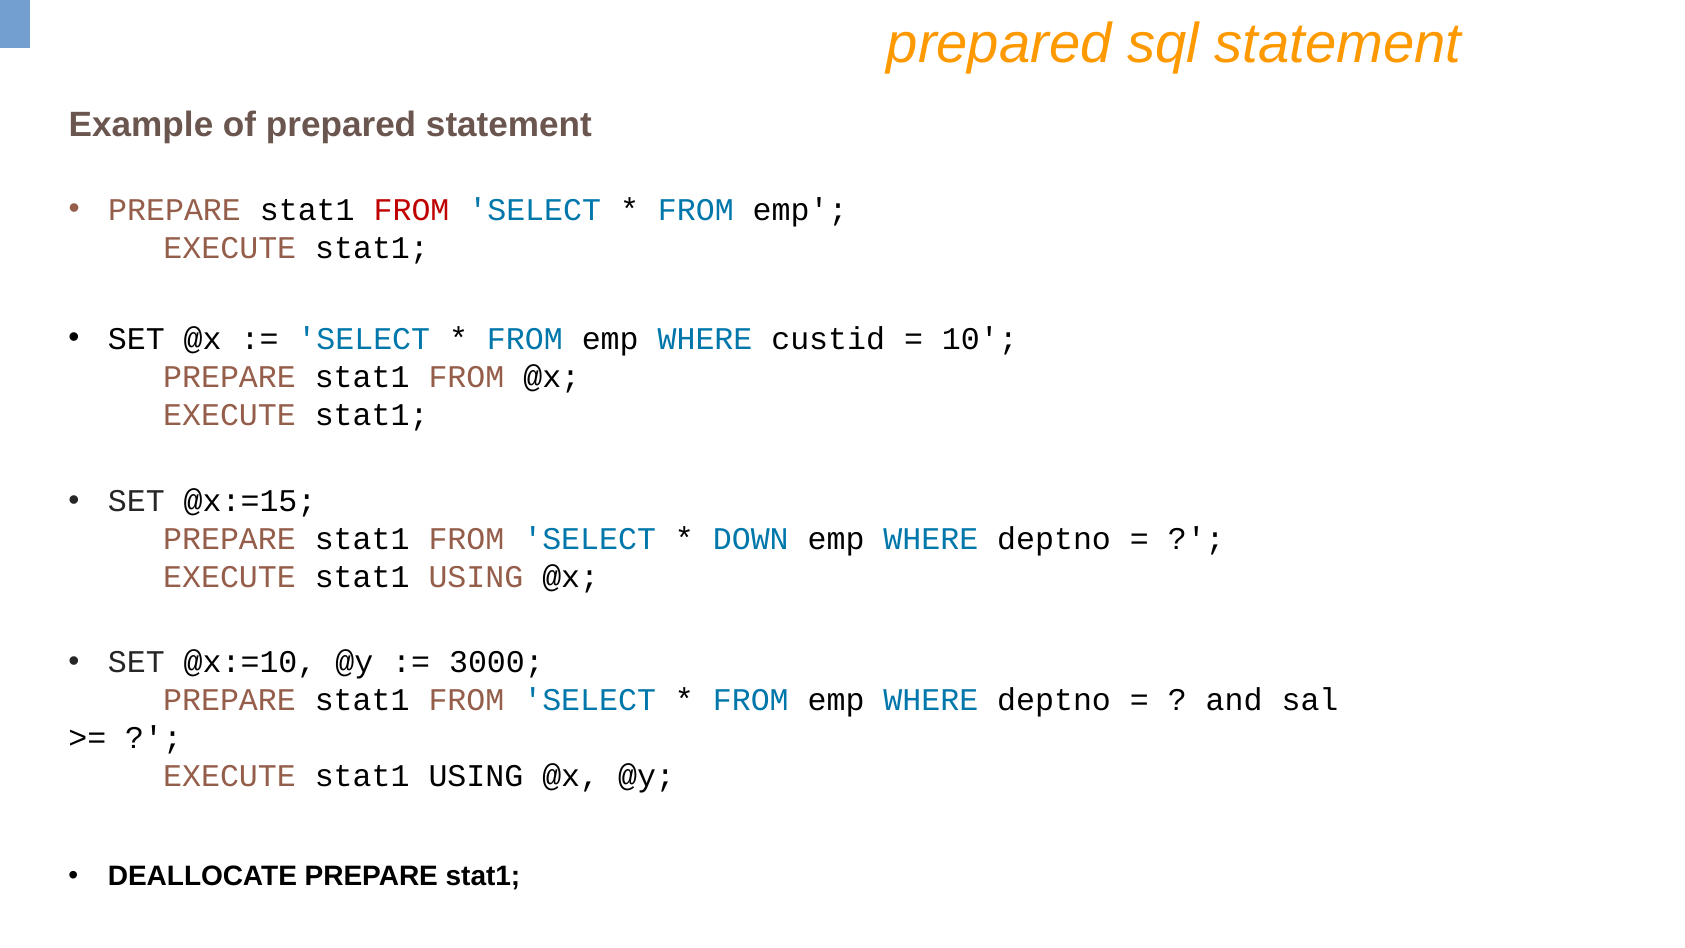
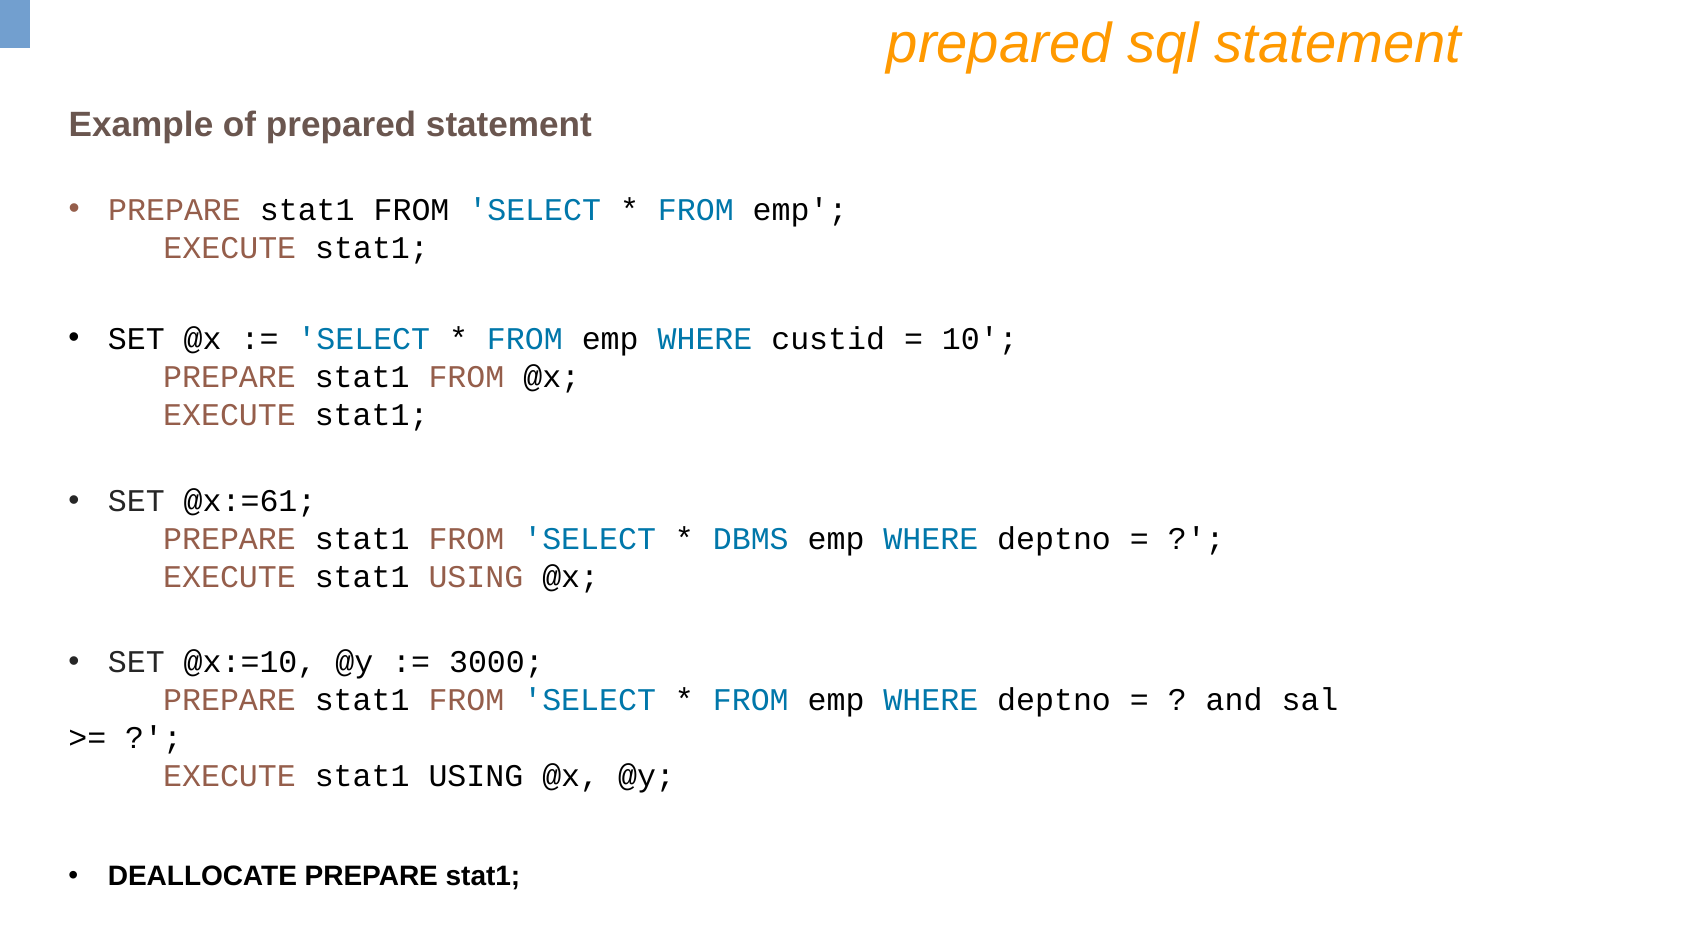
FROM at (412, 210) colour: red -> black
@x:=15: @x:=15 -> @x:=61
DOWN: DOWN -> DBMS
